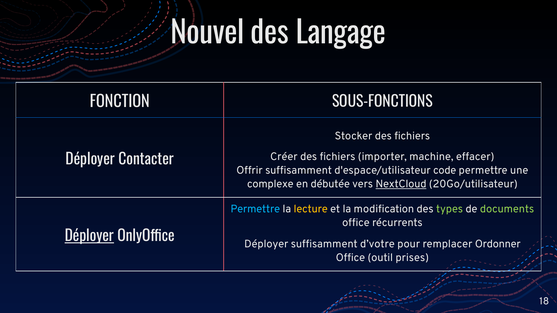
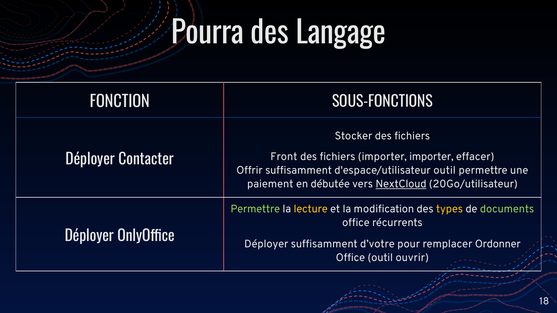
Nouvel: Nouvel -> Pourra
Créer: Créer -> Front
importer machine: machine -> importer
d'espace/utilisateur code: code -> outil
complexe: complexe -> paiement
Permettre at (255, 209) colour: light blue -> light green
types colour: light green -> yellow
Déployer at (89, 236) underline: present -> none
prises: prises -> ouvrir
